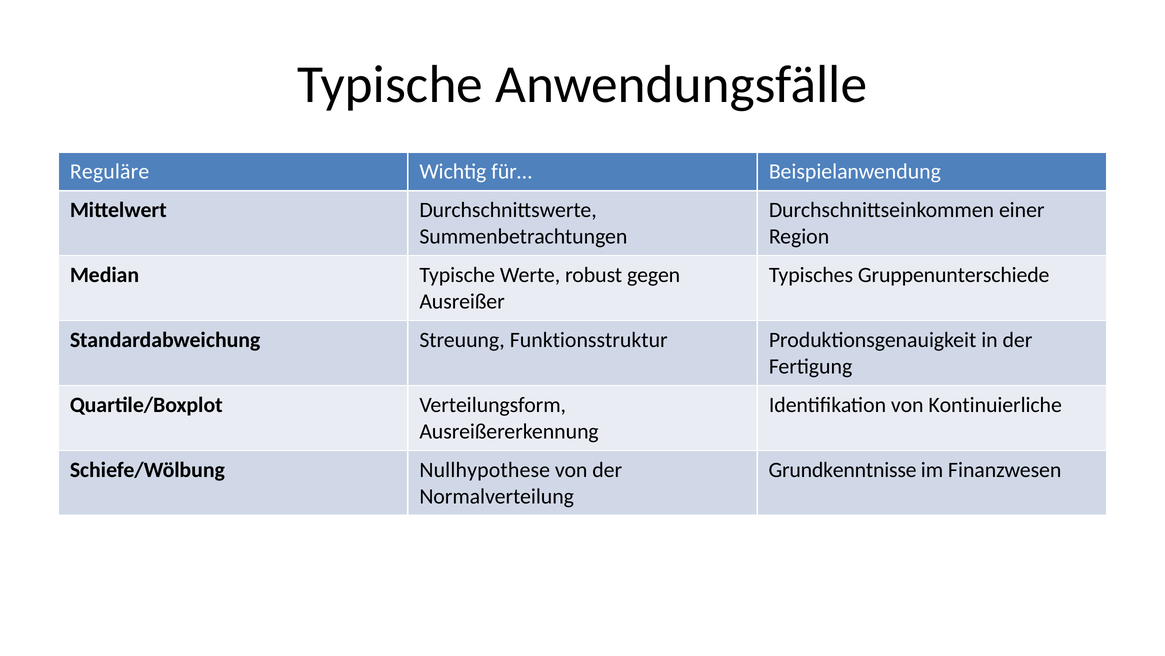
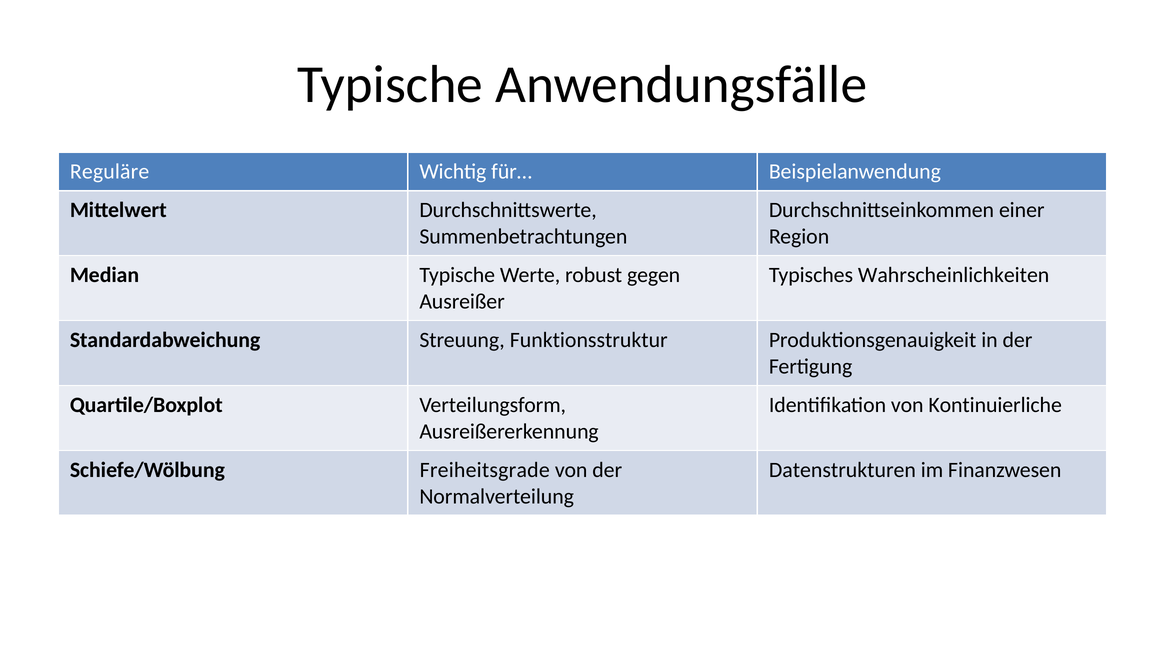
Gruppenunterschiede: Gruppenunterschiede -> Wahrscheinlichkeiten
Nullhypothese: Nullhypothese -> Freiheitsgrade
Grundkenntnisse: Grundkenntnisse -> Datenstrukturen
